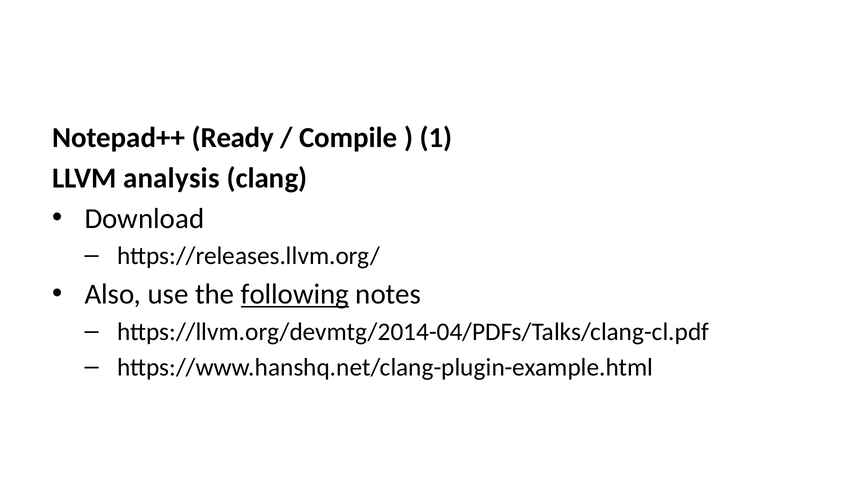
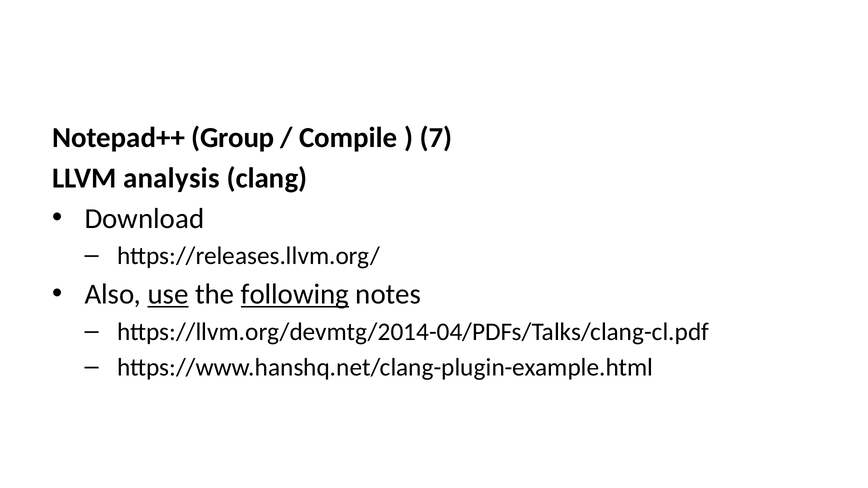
Ready: Ready -> Group
1: 1 -> 7
use underline: none -> present
